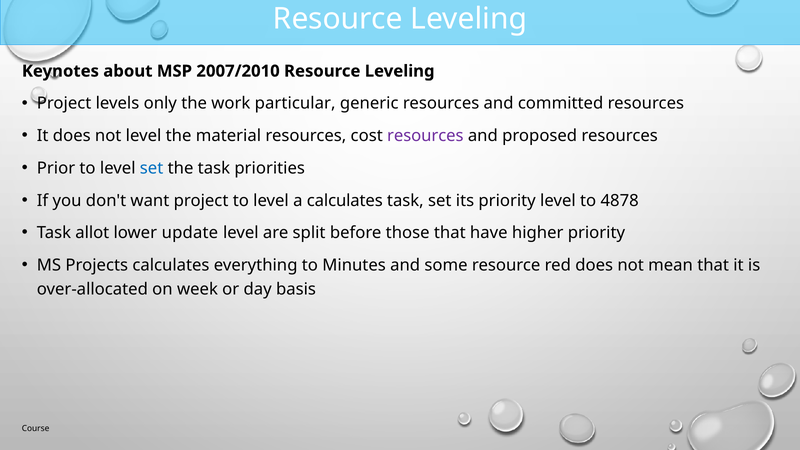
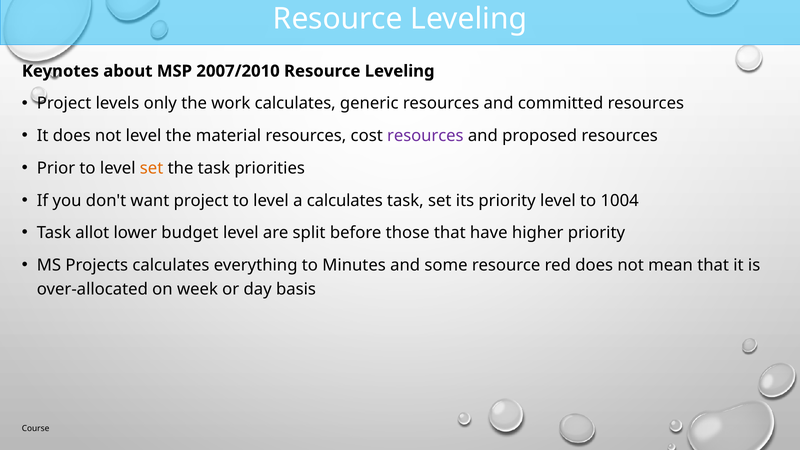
work particular: particular -> calculates
set at (152, 168) colour: blue -> orange
4878: 4878 -> 1004
update: update -> budget
